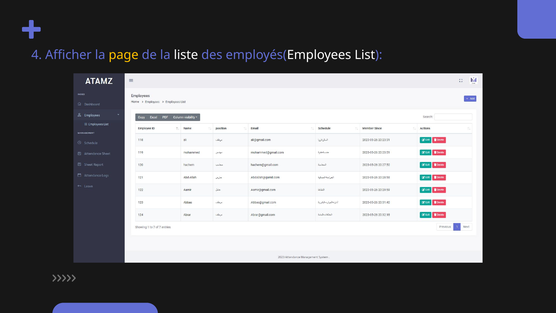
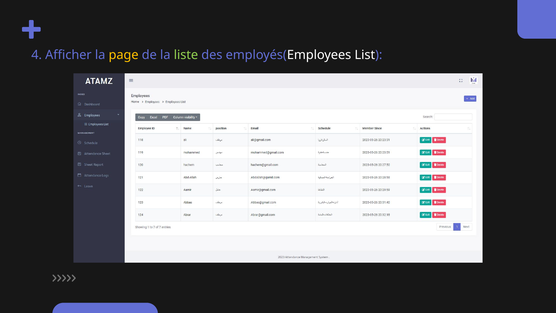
liste colour: white -> light green
